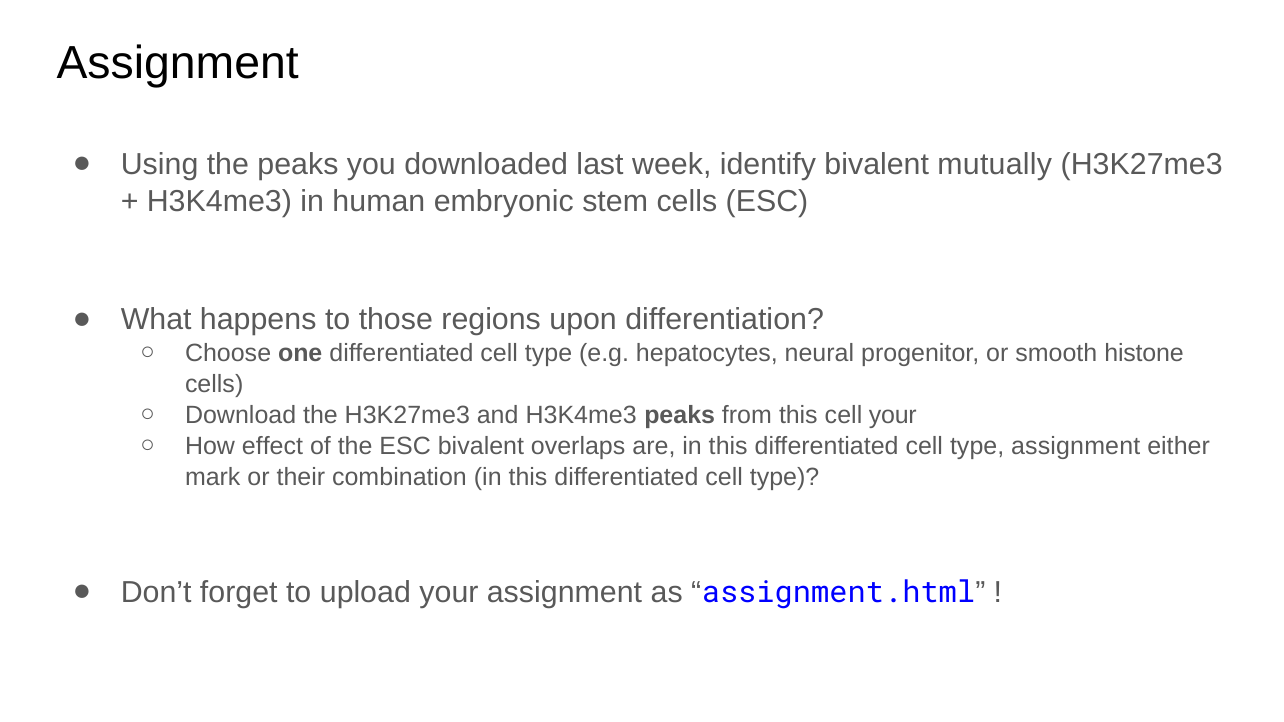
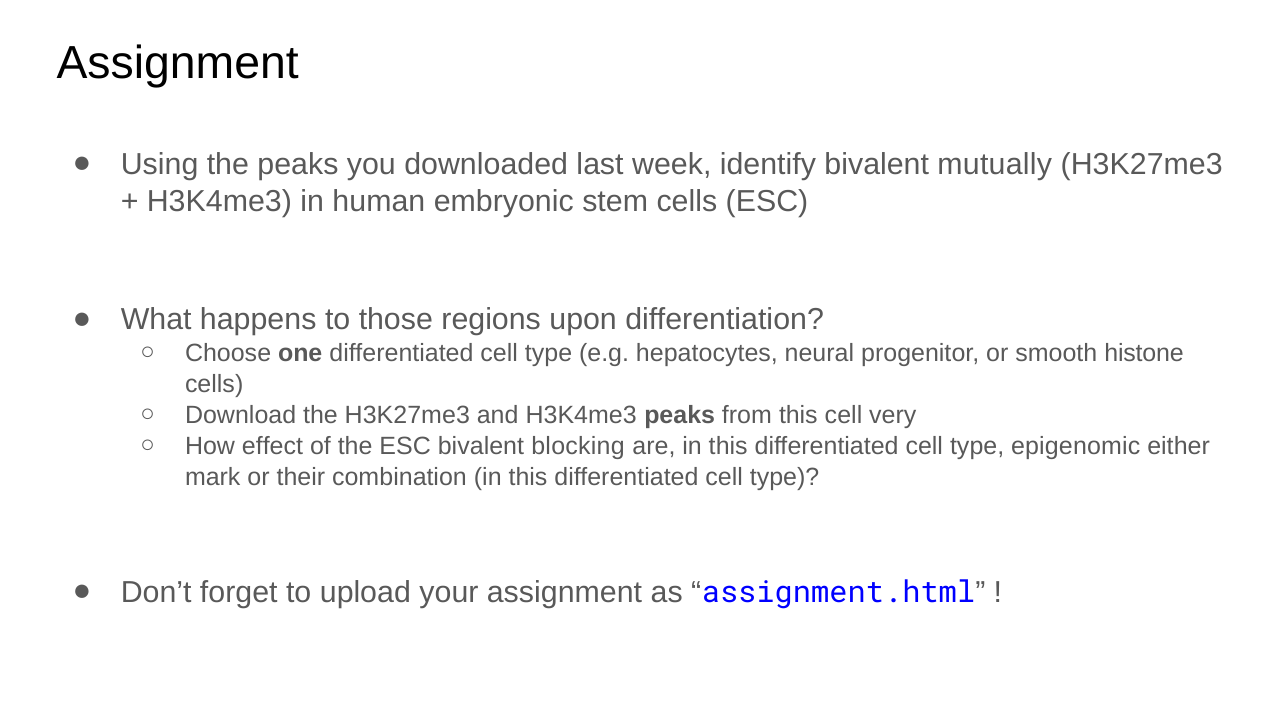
cell your: your -> very
overlaps: overlaps -> blocking
type assignment: assignment -> epigenomic
